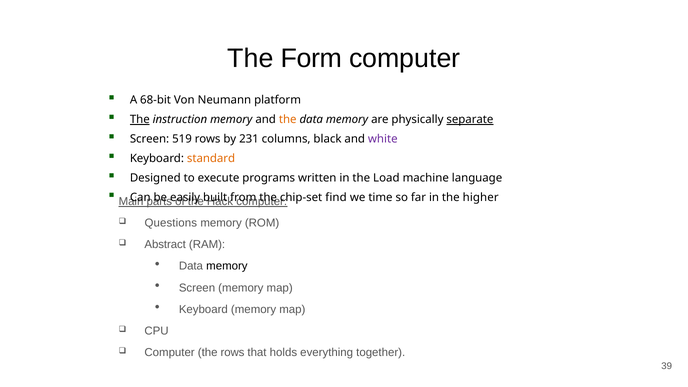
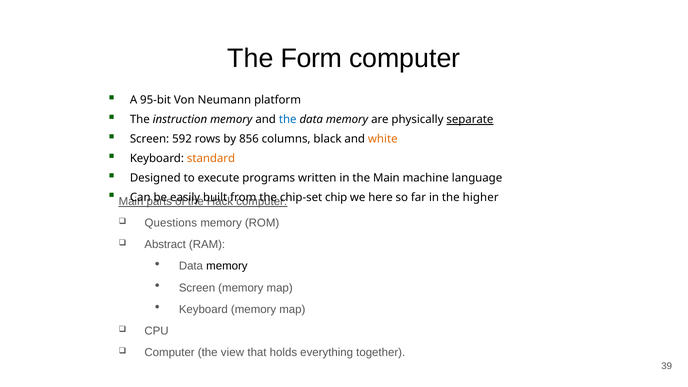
68-bit: 68-bit -> 95-bit
The at (140, 120) underline: present -> none
the at (288, 120) colour: orange -> blue
519: 519 -> 592
231: 231 -> 856
white colour: purple -> orange
the Load: Load -> Main
find: find -> chip
time: time -> here
the rows: rows -> view
